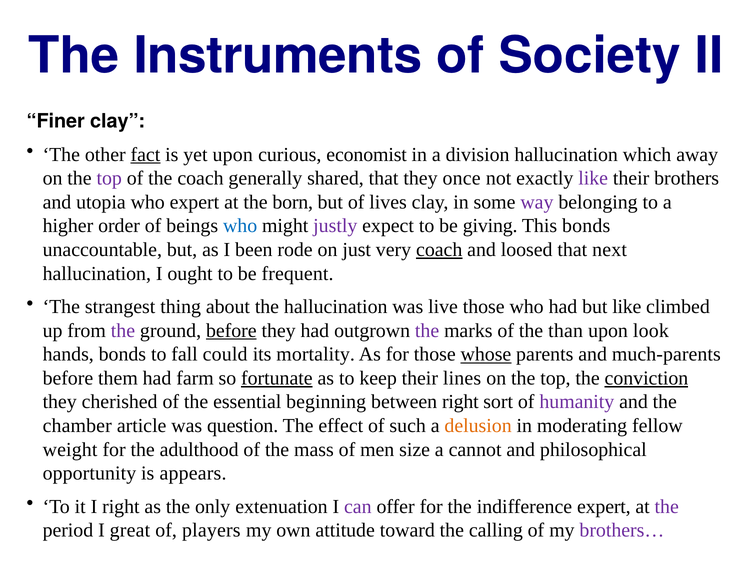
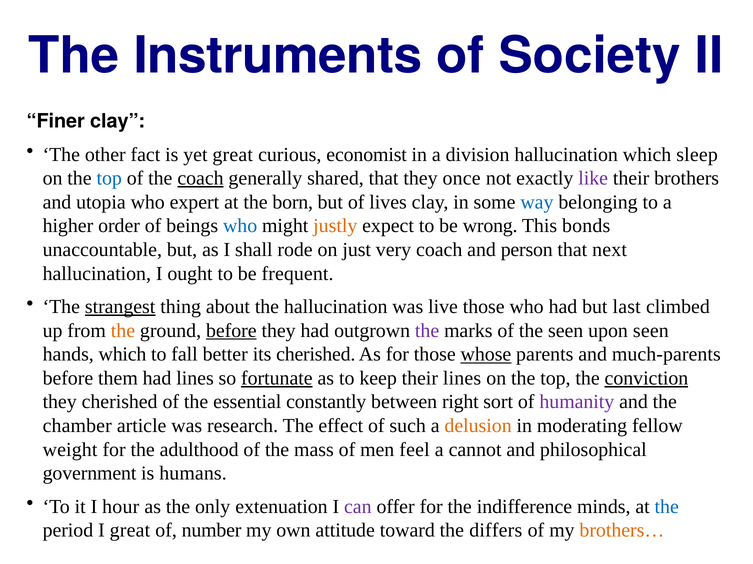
fact underline: present -> none
yet upon: upon -> great
away: away -> sleep
top at (109, 179) colour: purple -> blue
coach at (201, 179) underline: none -> present
way colour: purple -> blue
justly colour: purple -> orange
giving: giving -> wrong
been: been -> shall
coach at (439, 250) underline: present -> none
loosed: loosed -> person
strangest underline: none -> present
but like: like -> last
the at (123, 331) colour: purple -> orange
the than: than -> seen
upon look: look -> seen
hands bonds: bonds -> which
could: could -> better
its mortality: mortality -> cherished
had farm: farm -> lines
beginning: beginning -> constantly
question: question -> research
size: size -> feel
opportunity: opportunity -> government
appears: appears -> humans
I right: right -> hour
indifference expert: expert -> minds
the at (667, 507) colour: purple -> blue
players: players -> number
calling: calling -> differs
brothers… colour: purple -> orange
